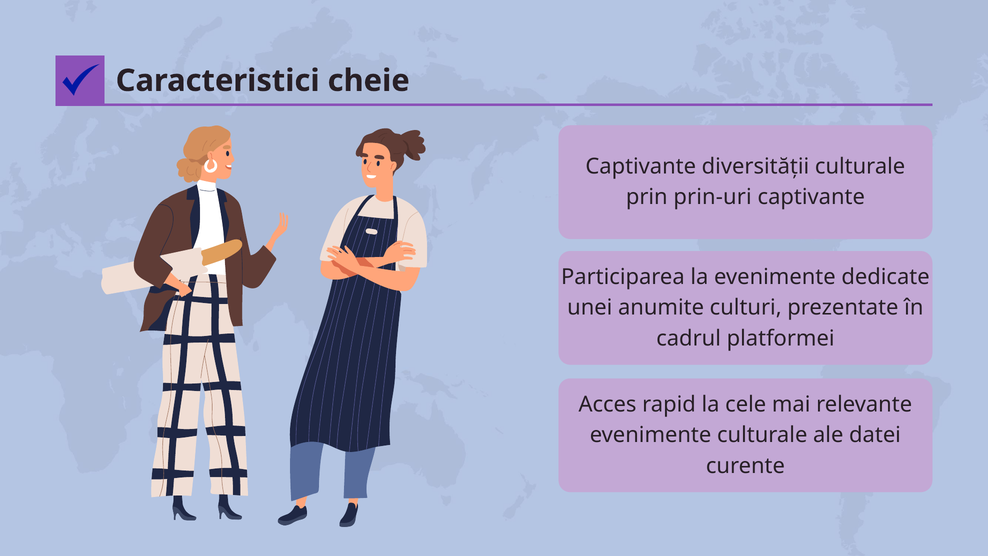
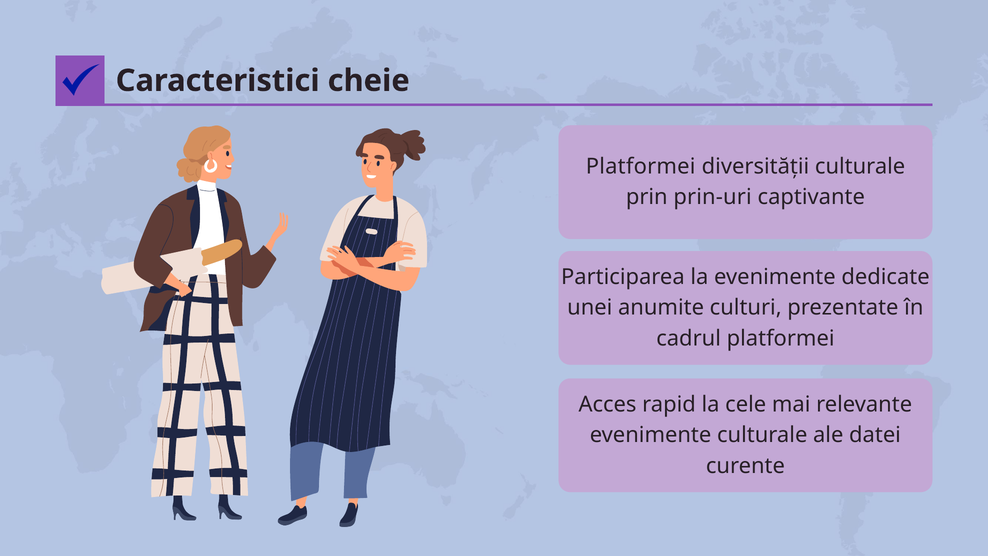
Captivante at (641, 166): Captivante -> Platformei
